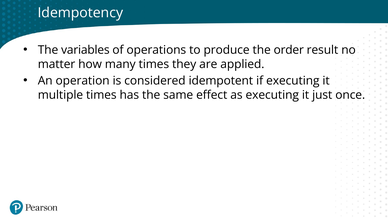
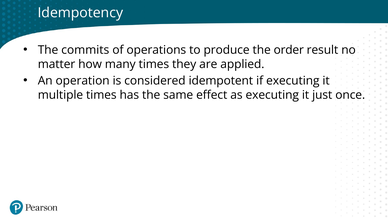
variables: variables -> commits
